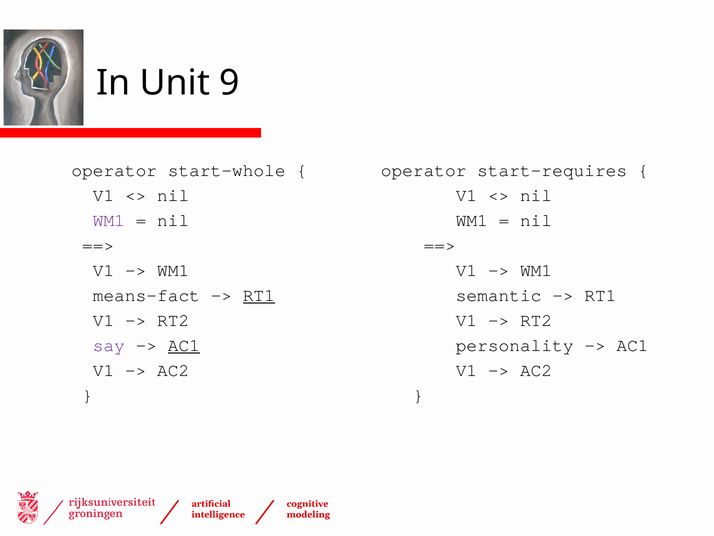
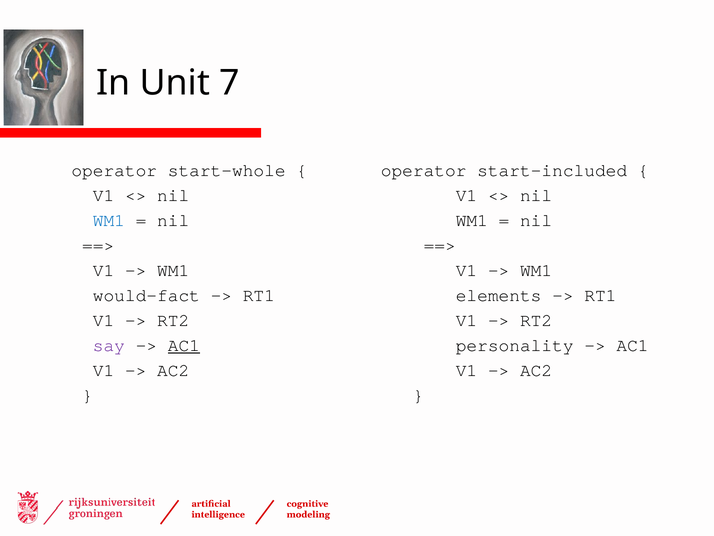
9: 9 -> 7
start-requires: start-requires -> start-included
WM1 at (109, 220) colour: purple -> blue
means-fact: means-fact -> would-fact
RT1 at (259, 295) underline: present -> none
semantic: semantic -> elements
